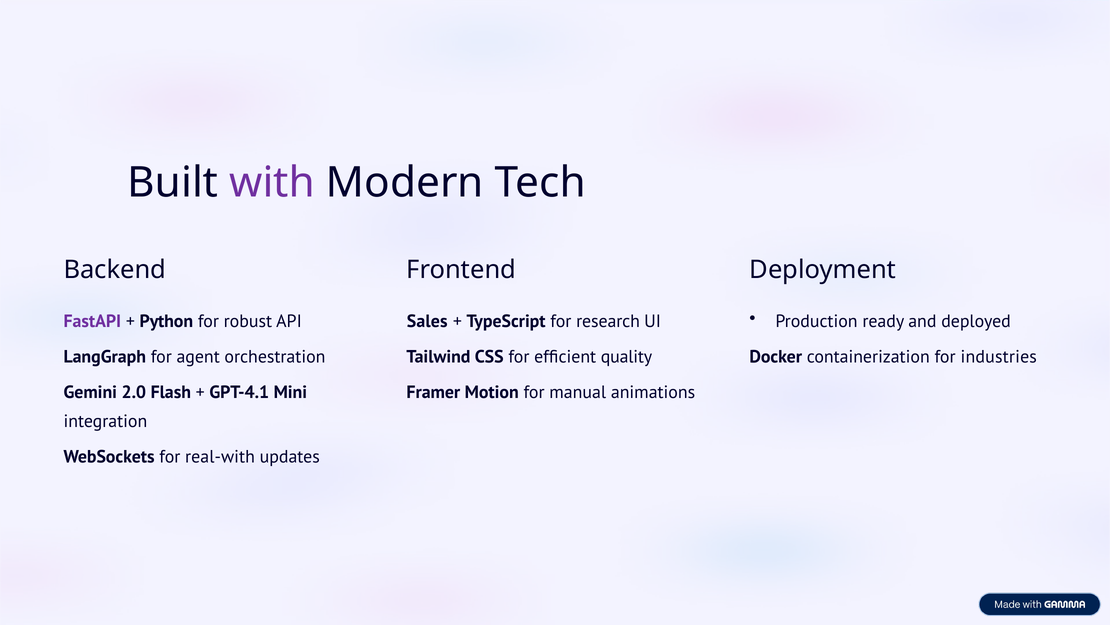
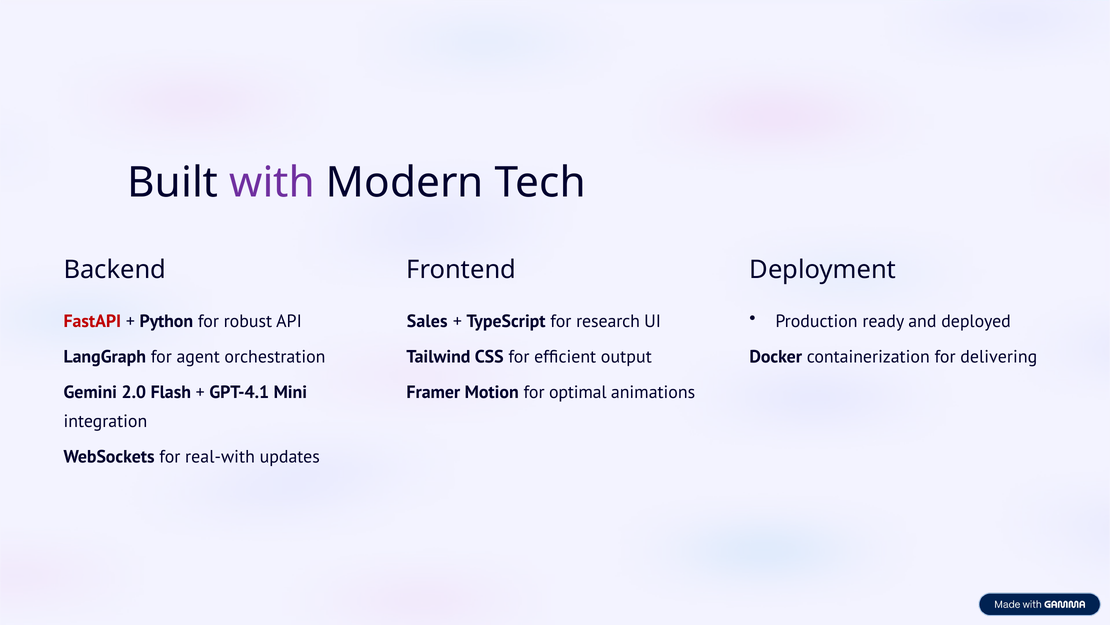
FastAPI colour: purple -> red
quality: quality -> output
industries: industries -> delivering
manual: manual -> optimal
